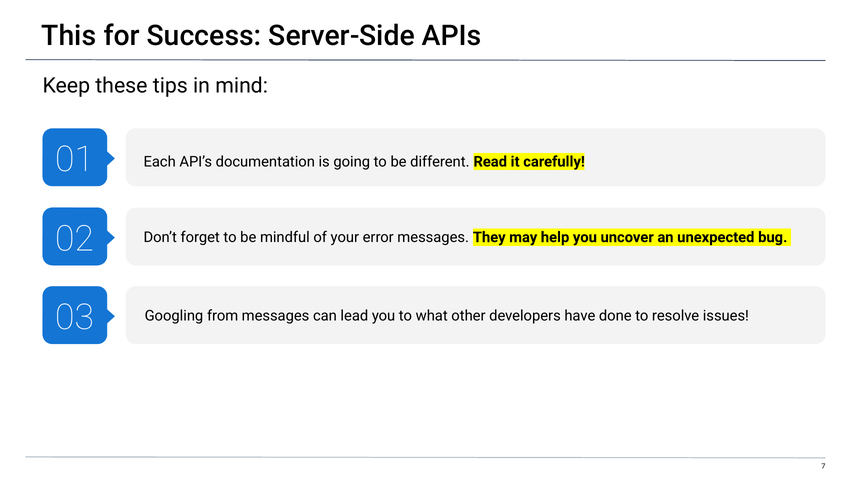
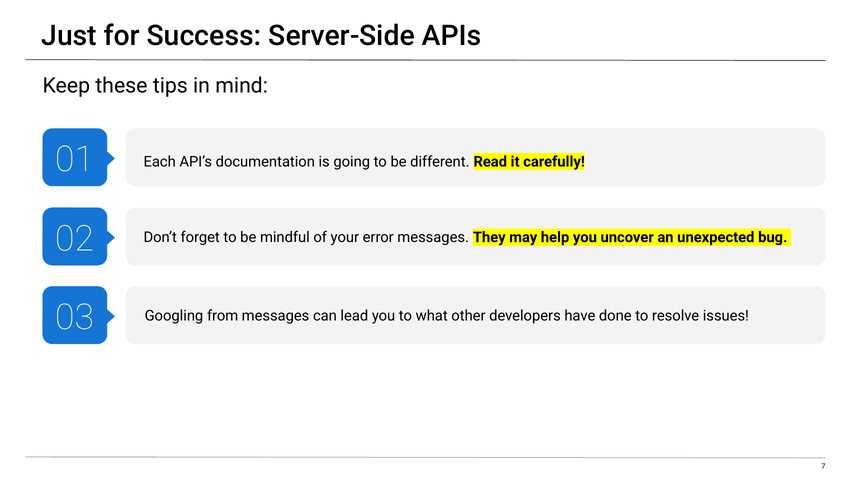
This: This -> Just
